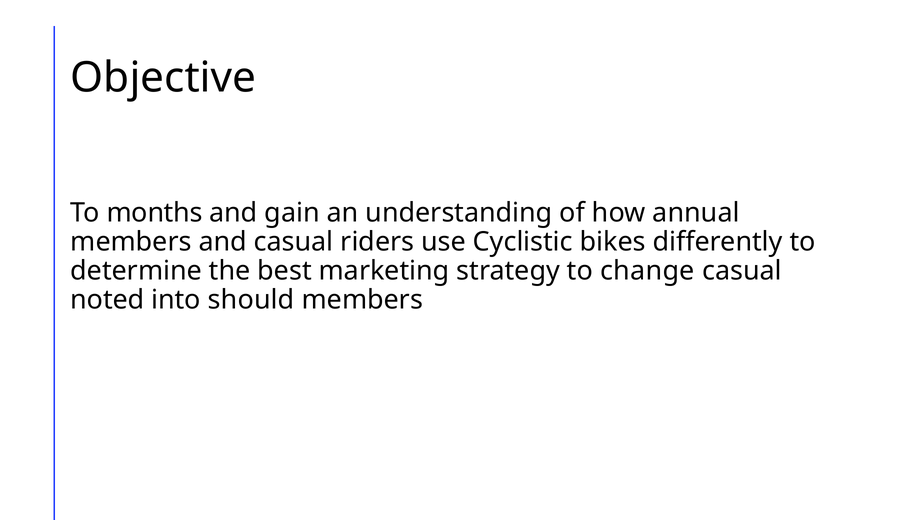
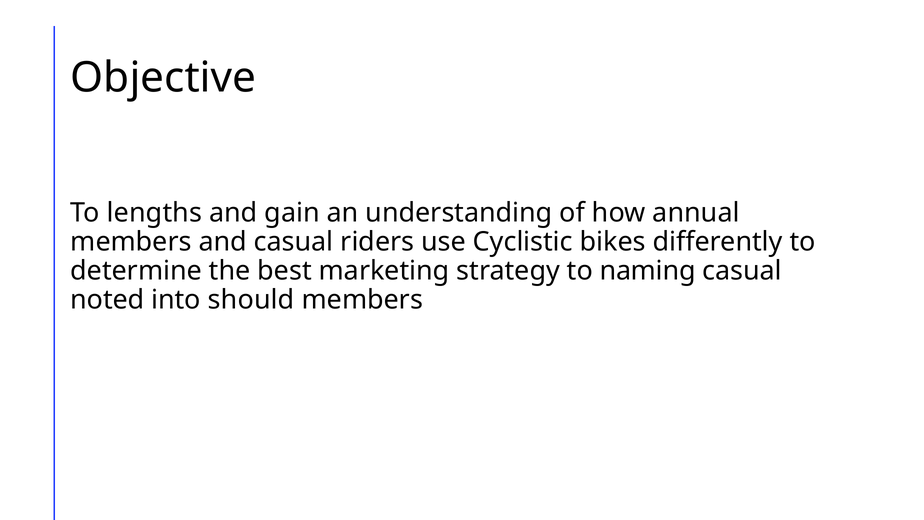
months: months -> lengths
change: change -> naming
